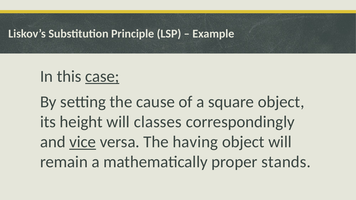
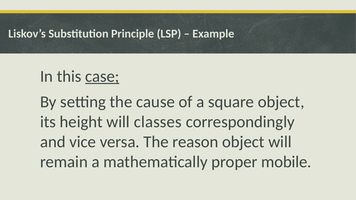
vice underline: present -> none
having: having -> reason
stands: stands -> mobile
